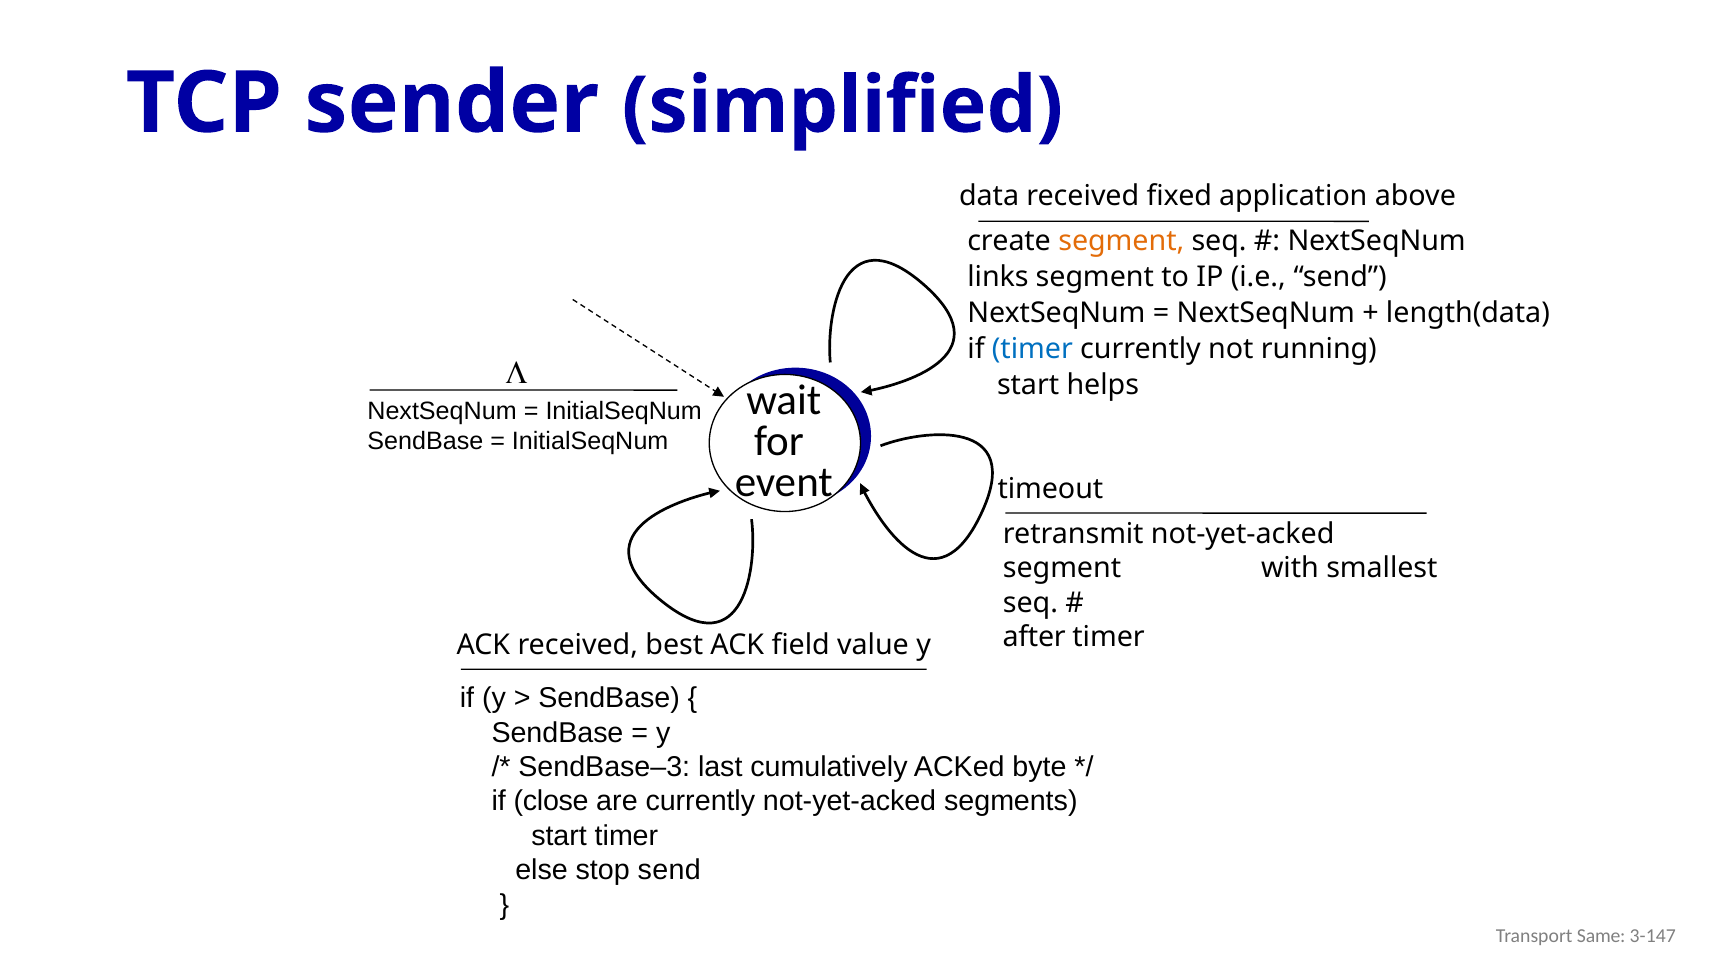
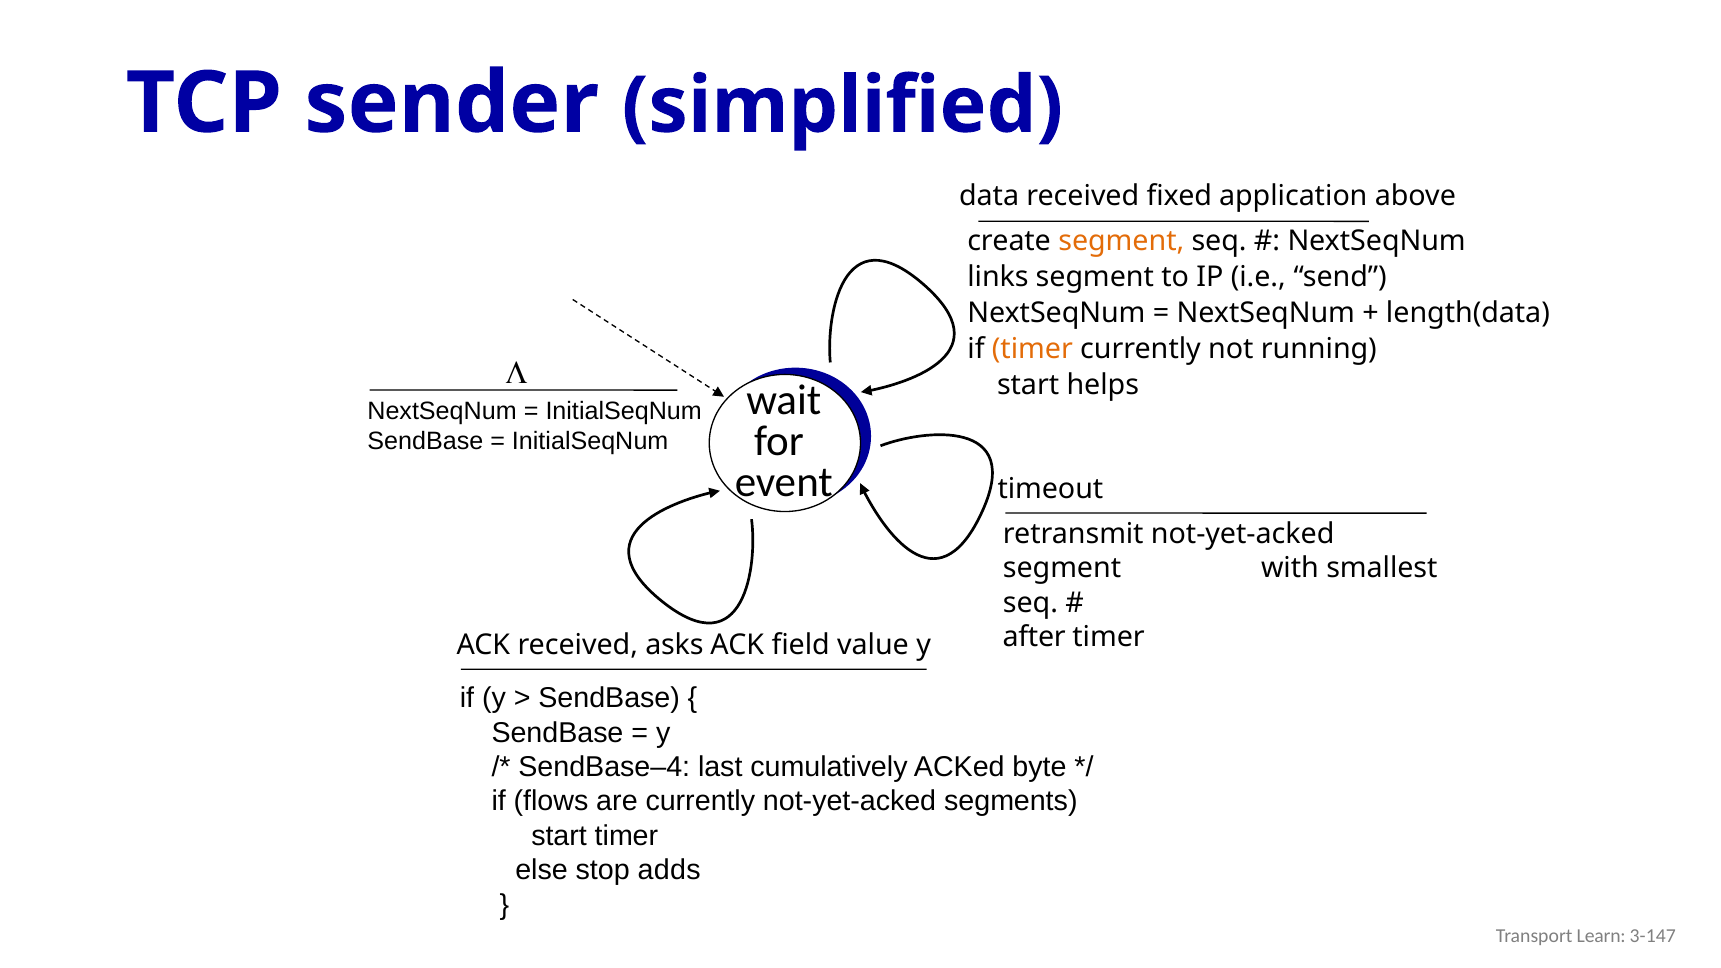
timer at (1032, 349) colour: blue -> orange
best: best -> asks
SendBase–3: SendBase–3 -> SendBase–4
close: close -> flows
stop send: send -> adds
Same: Same -> Learn
